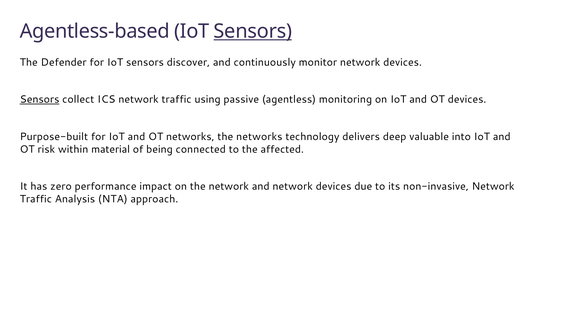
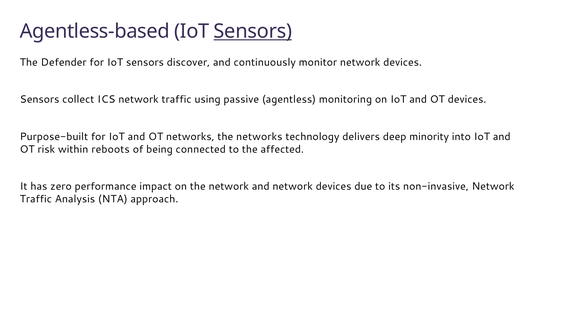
Sensors at (40, 99) underline: present -> none
valuable: valuable -> minority
material: material -> reboots
